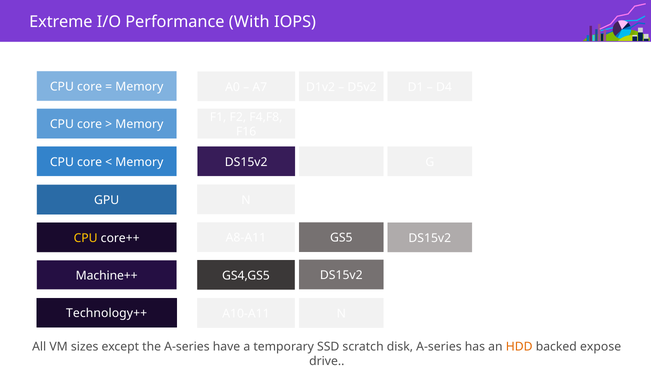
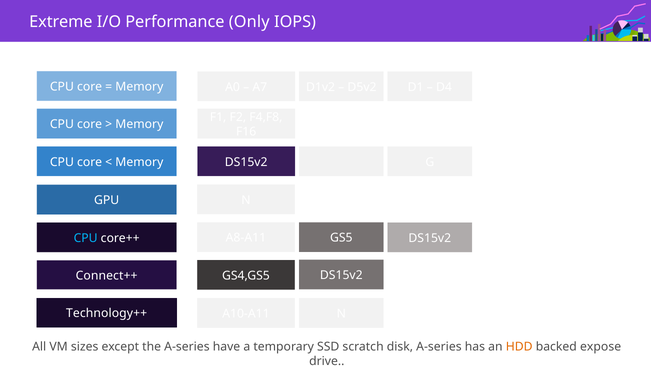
With: With -> Only
CPU at (86, 238) colour: yellow -> light blue
Machine++: Machine++ -> Connect++
